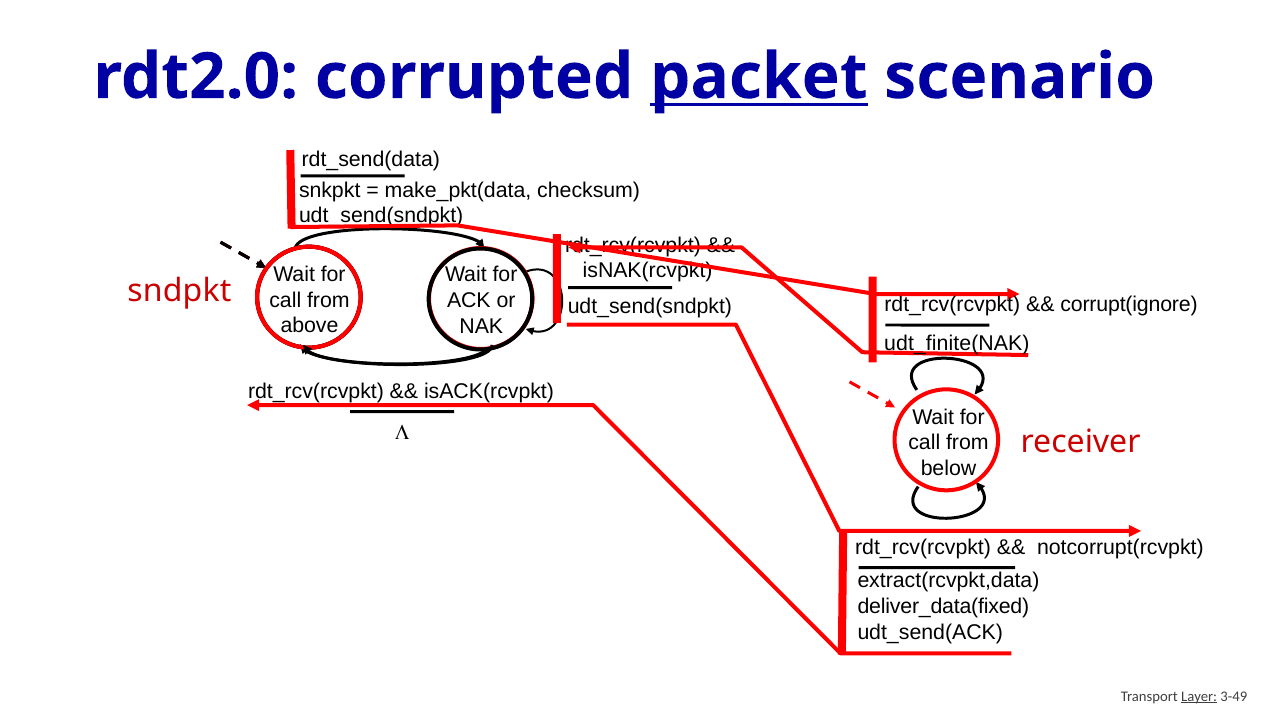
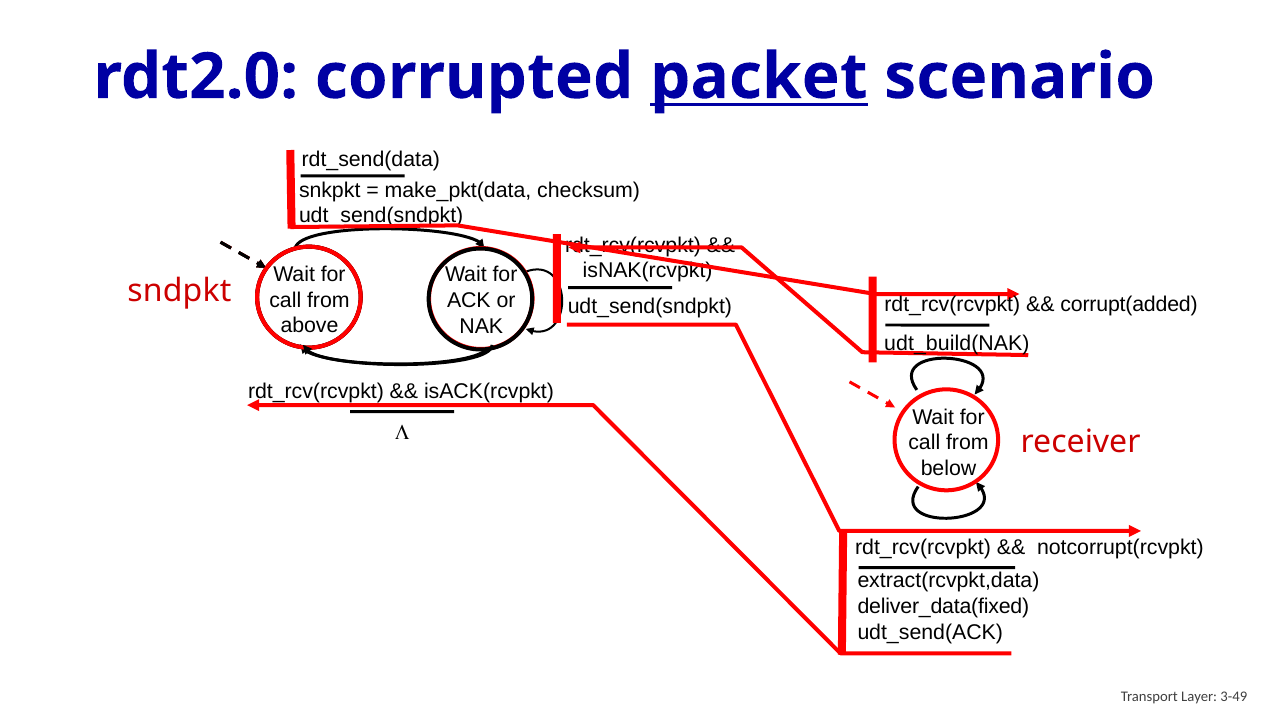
corrupt(ignore: corrupt(ignore -> corrupt(added
udt_finite(NAK: udt_finite(NAK -> udt_build(NAK
Layer underline: present -> none
